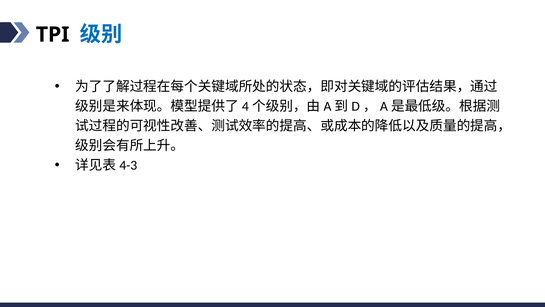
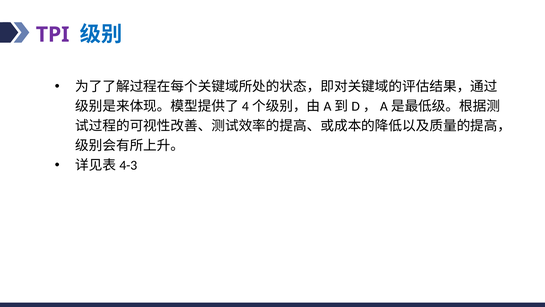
TPI colour: black -> purple
